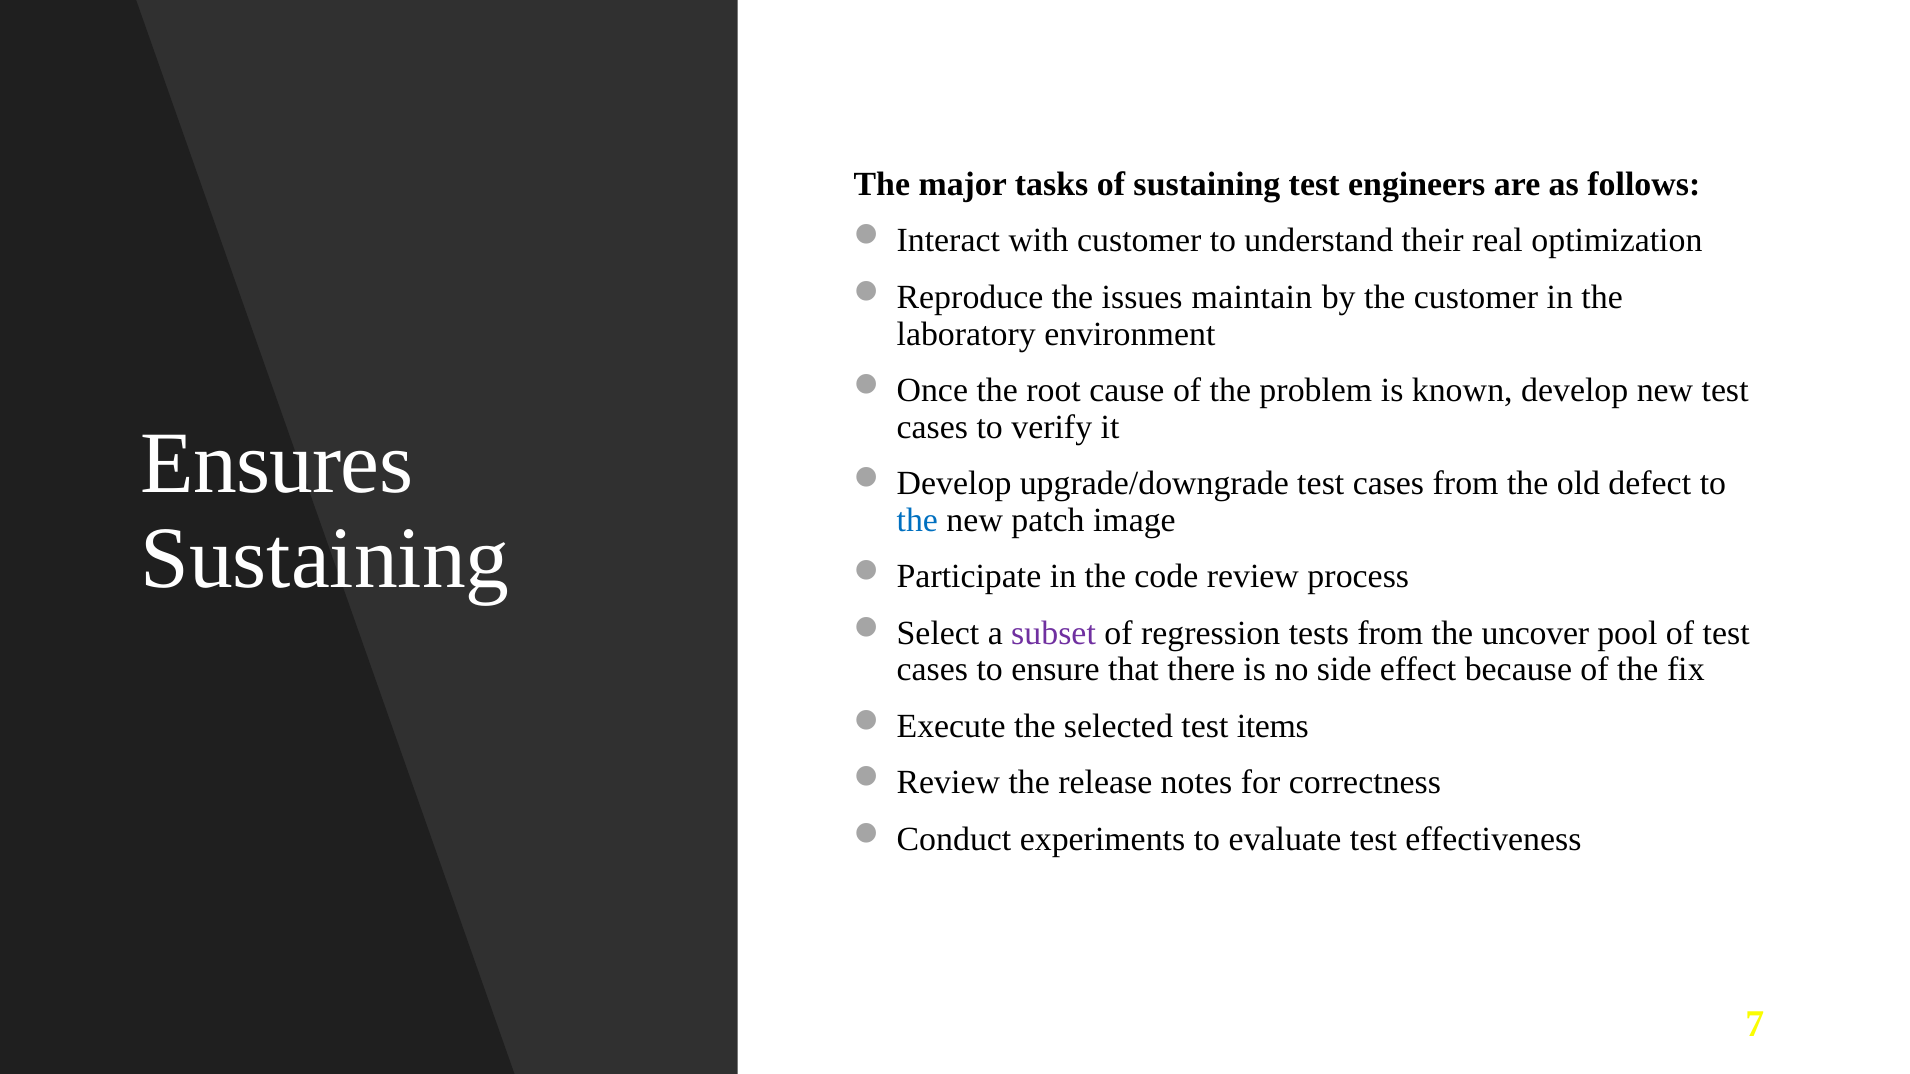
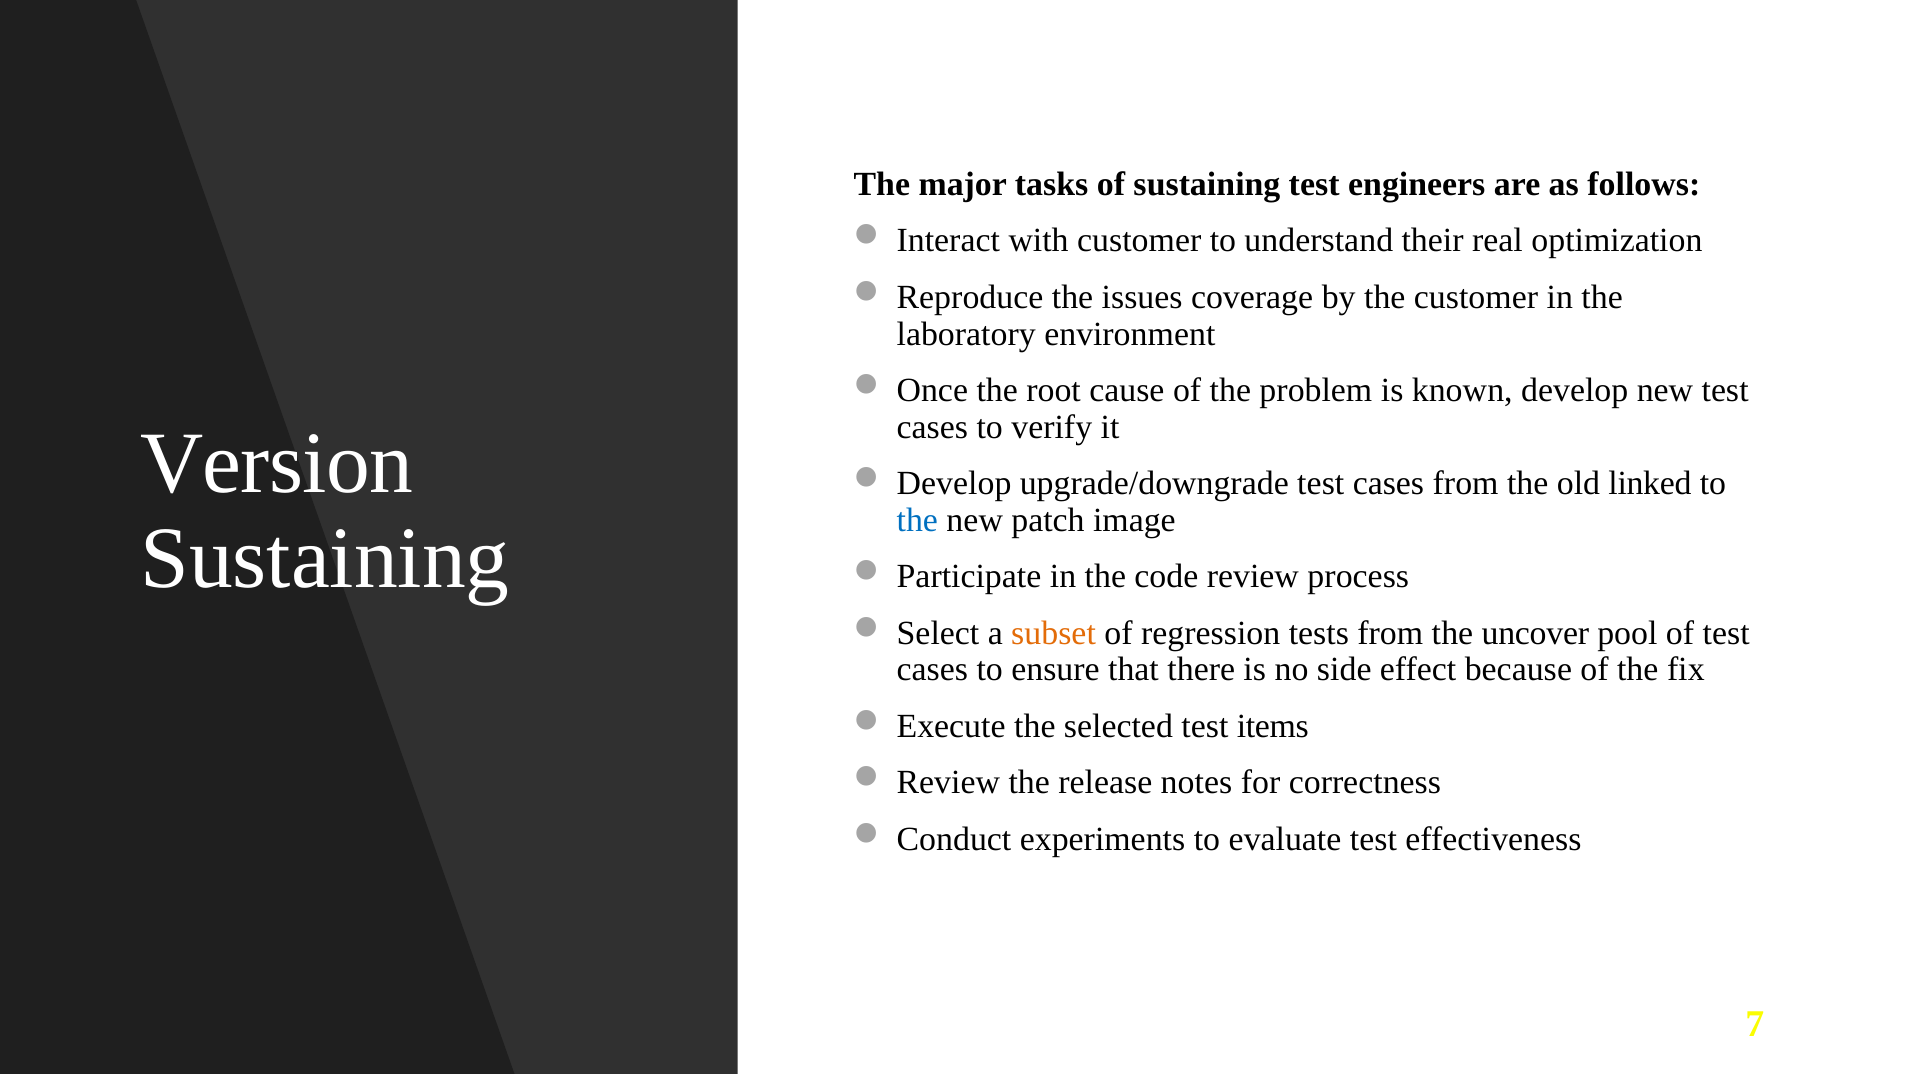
maintain: maintain -> coverage
Ensures: Ensures -> Version
defect: defect -> linked
subset colour: purple -> orange
